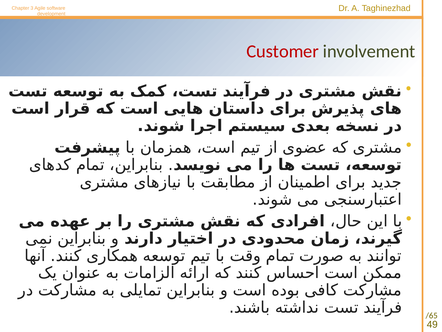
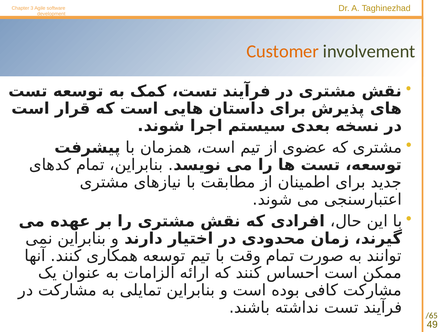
Customer colour: red -> orange
